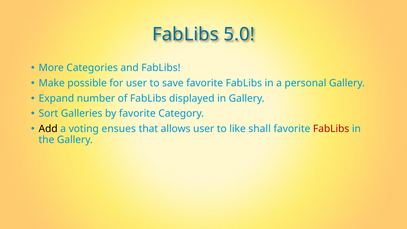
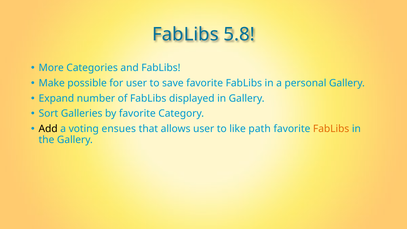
5.0: 5.0 -> 5.8
shall: shall -> path
FabLibs at (331, 129) colour: red -> orange
